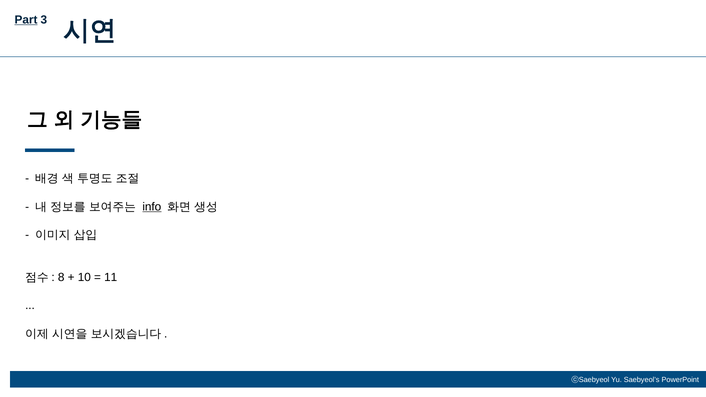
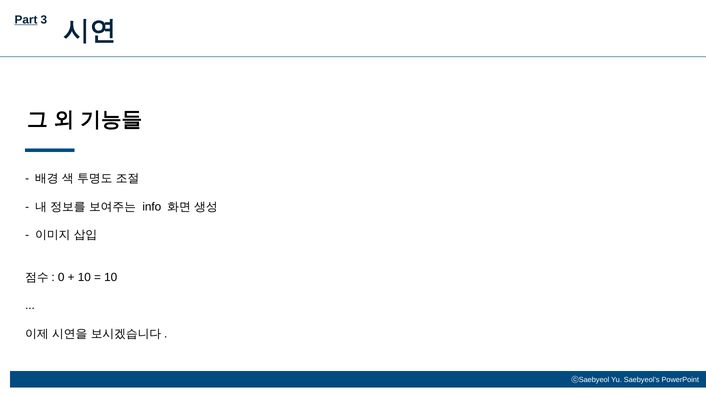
info underline: present -> none
8: 8 -> 0
11 at (111, 277): 11 -> 10
